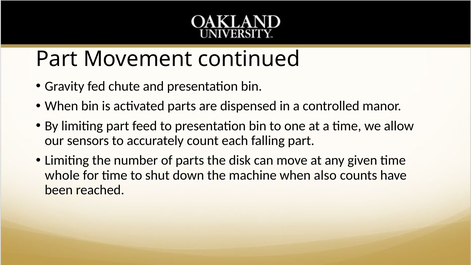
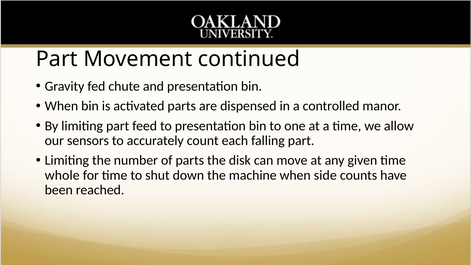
also: also -> side
